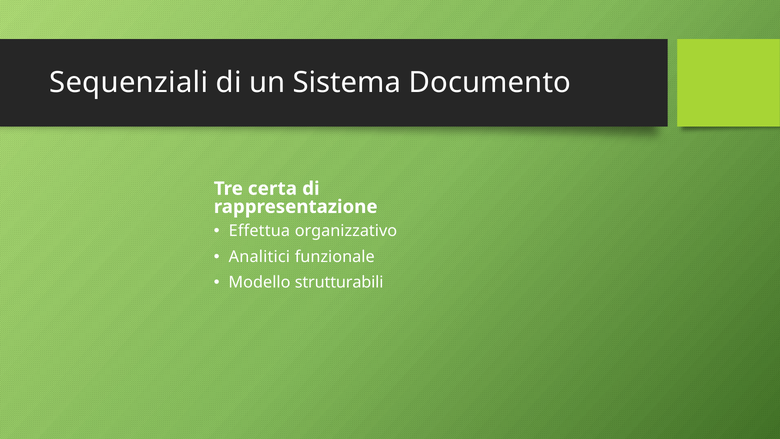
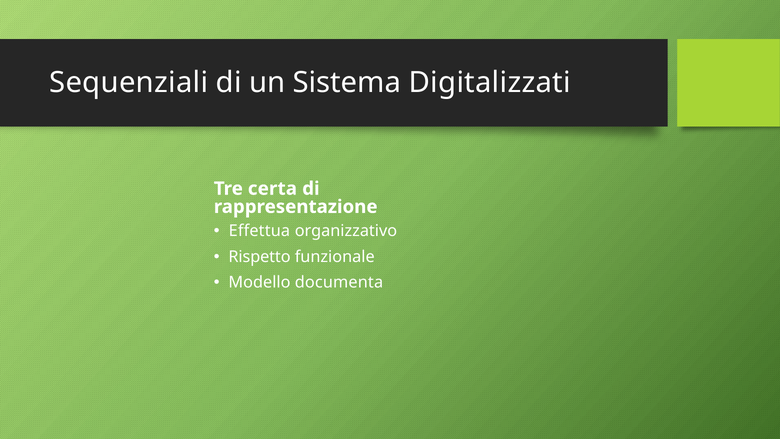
Documento: Documento -> Digitalizzati
Analitici: Analitici -> Rispetto
strutturabili: strutturabili -> documenta
